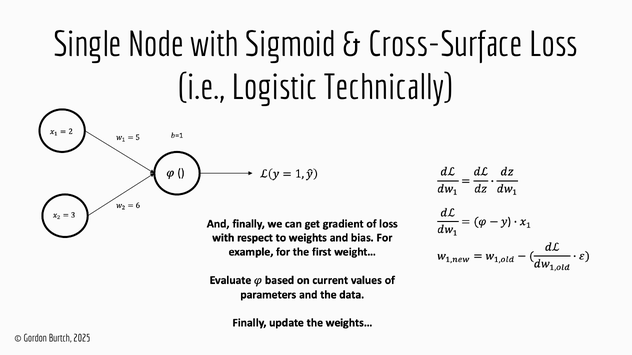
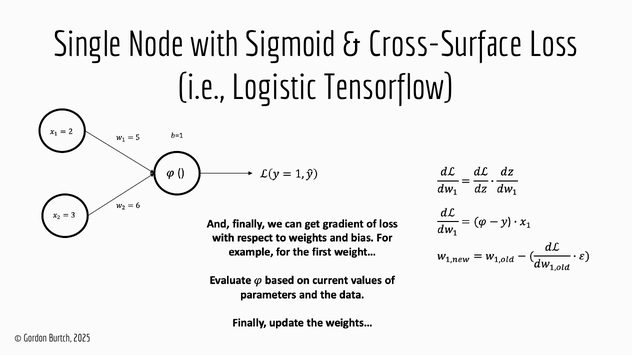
Technically: Technically -> Tensorflow
